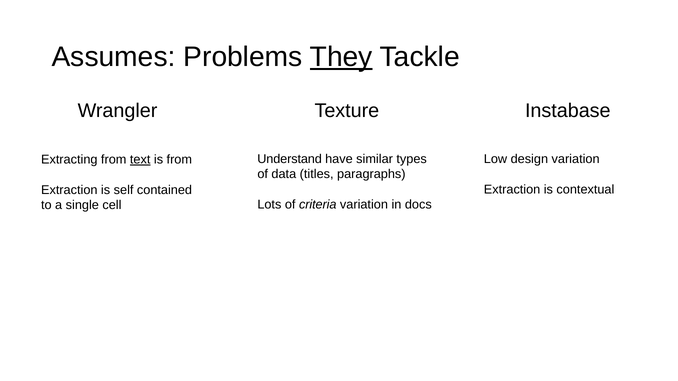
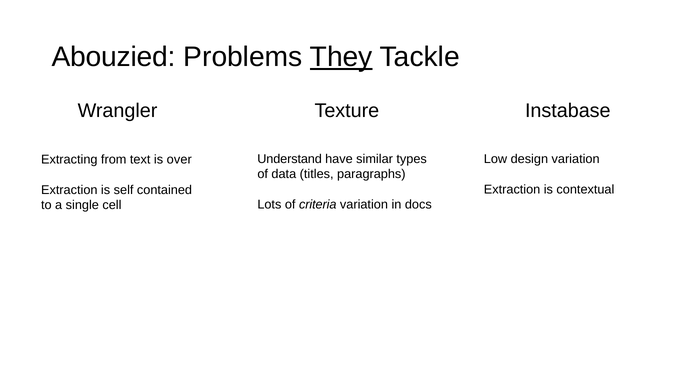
Assumes: Assumes -> Abouzied
text underline: present -> none
is from: from -> over
